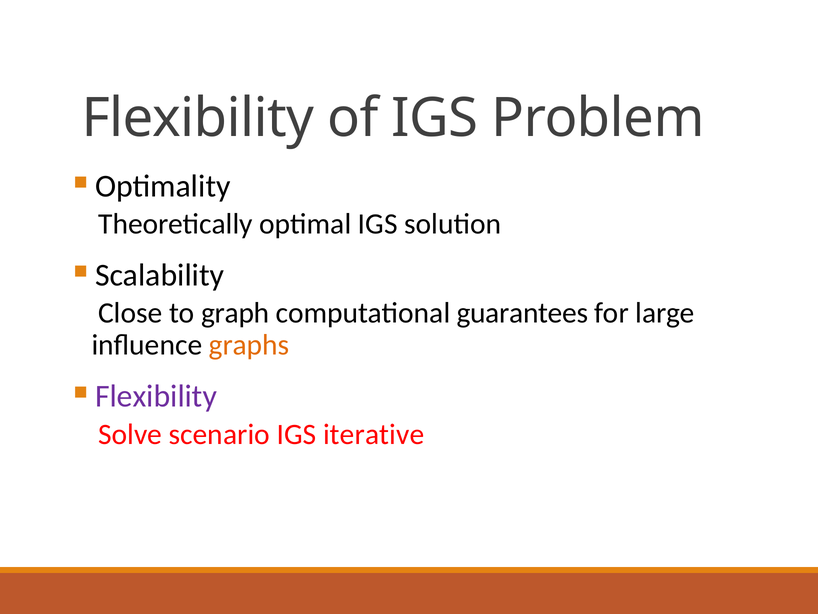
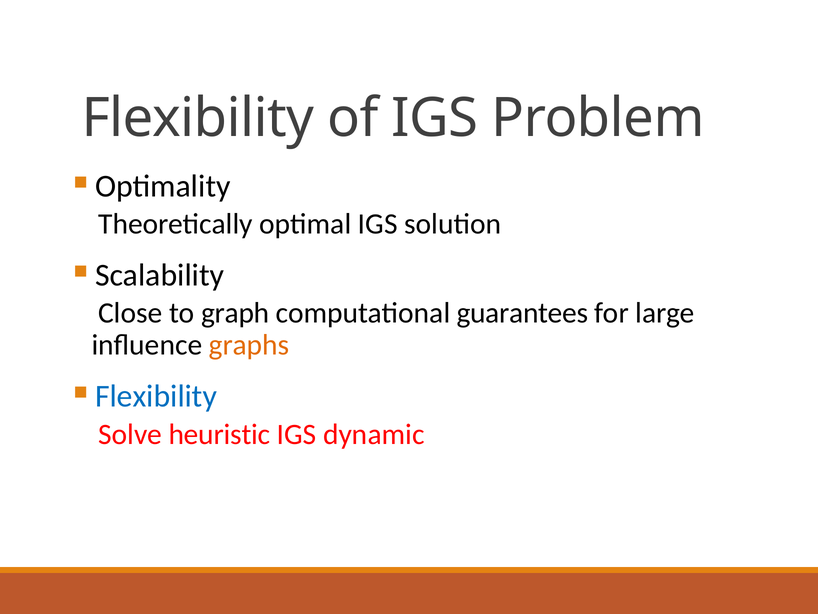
Flexibility at (156, 396) colour: purple -> blue
scenario: scenario -> heuristic
iterative: iterative -> dynamic
